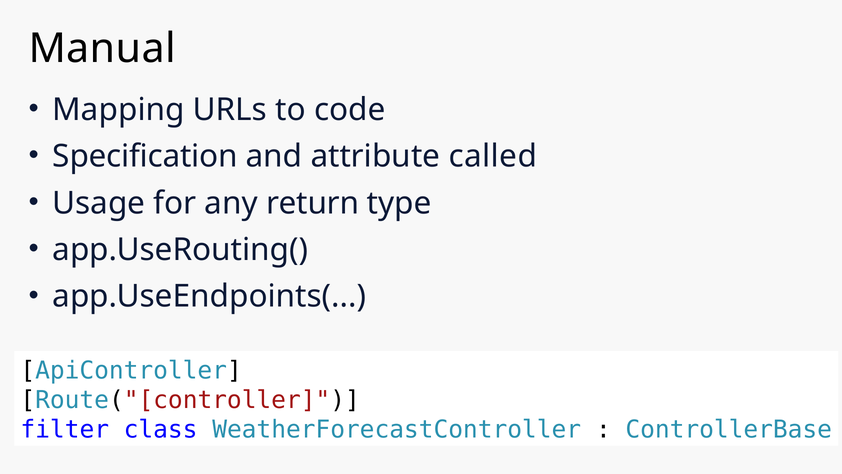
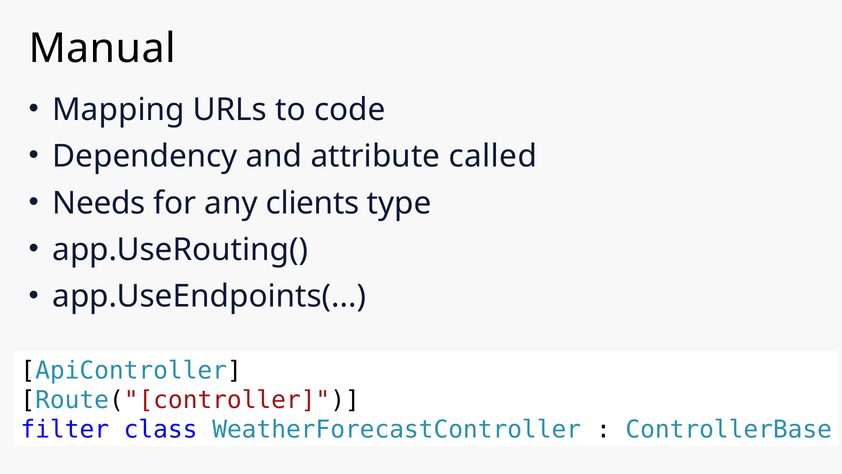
Specification: Specification -> Dependency
Usage: Usage -> Needs
return: return -> clients
